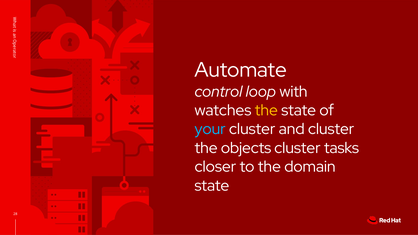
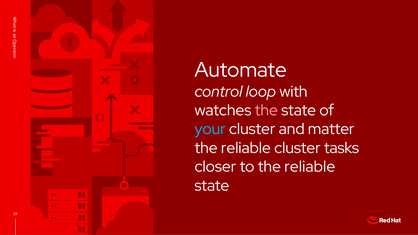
the at (266, 110) colour: yellow -> pink
and cluster: cluster -> matter
objects at (246, 148): objects -> reliable
to the domain: domain -> reliable
